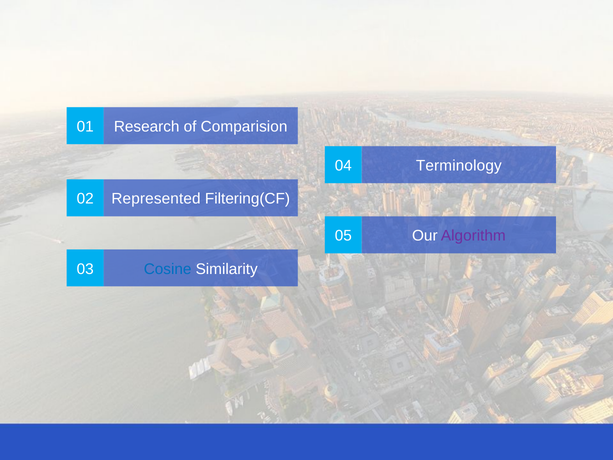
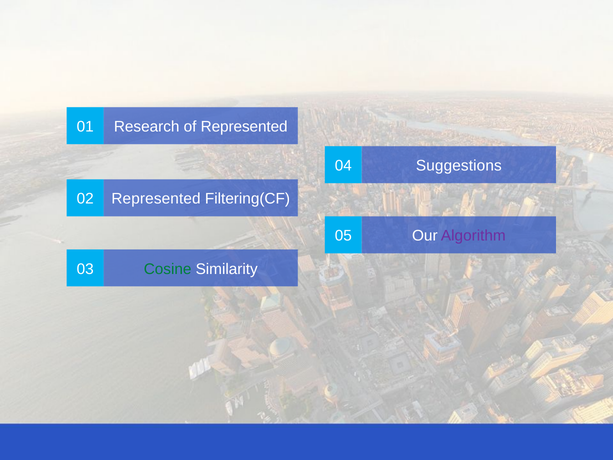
of Comparision: Comparision -> Represented
Terminology: Terminology -> Suggestions
Cosine colour: blue -> green
